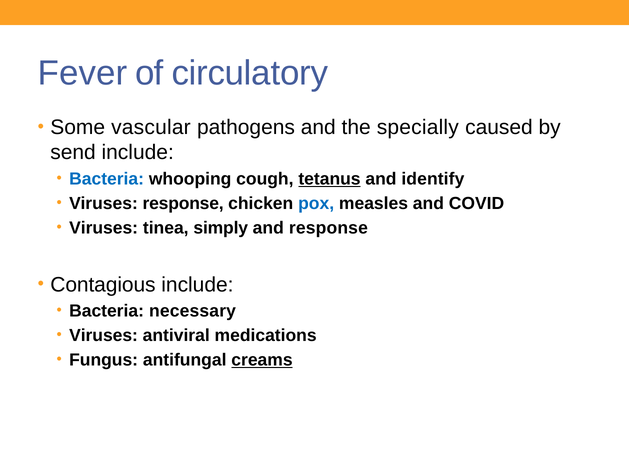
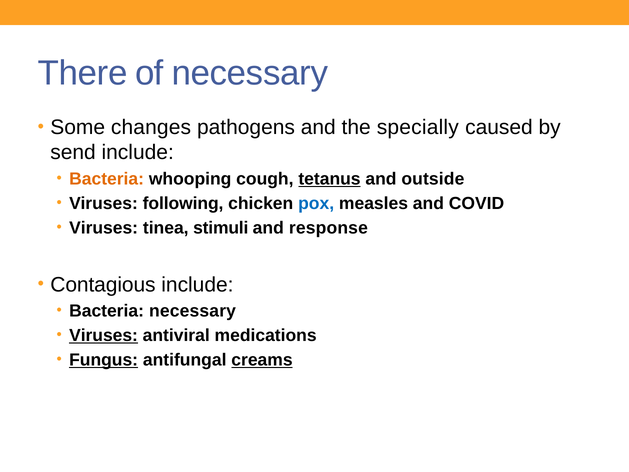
Fever: Fever -> There
of circulatory: circulatory -> necessary
vascular: vascular -> changes
Bacteria at (107, 179) colour: blue -> orange
identify: identify -> outside
Viruses response: response -> following
simply: simply -> stimuli
Viruses at (104, 335) underline: none -> present
Fungus underline: none -> present
